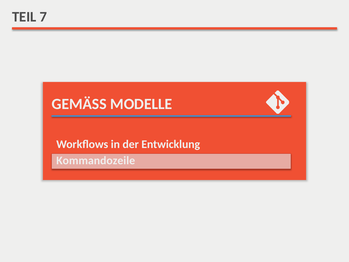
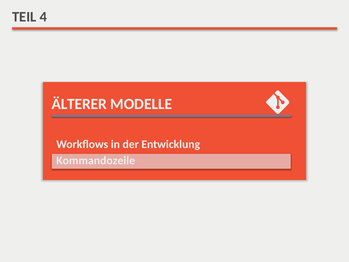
7: 7 -> 4
GEMÄSS: GEMÄSS -> ÄLTERER
